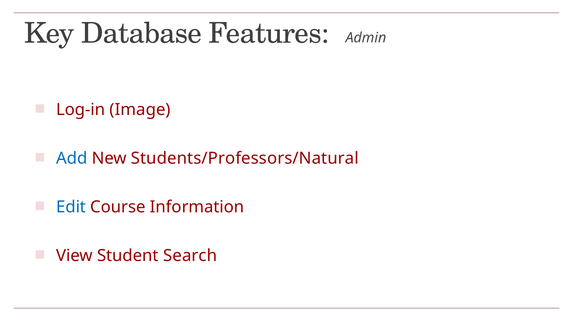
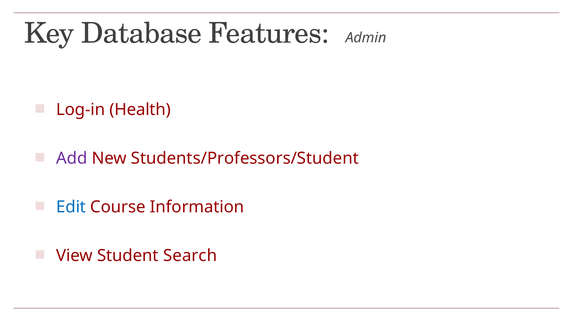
Image: Image -> Health
Add colour: blue -> purple
Students/Professors/Natural: Students/Professors/Natural -> Students/Professors/Student
